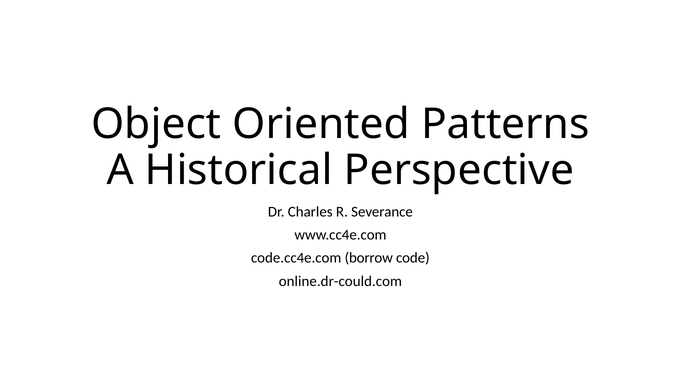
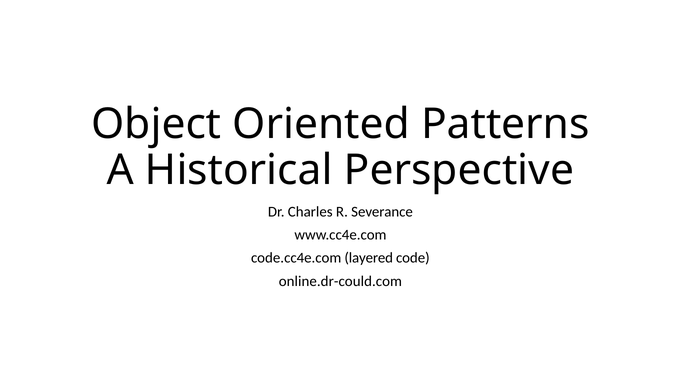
borrow: borrow -> layered
